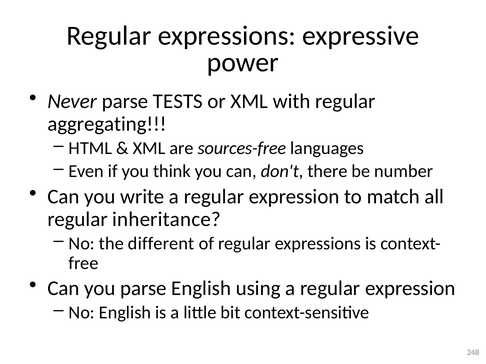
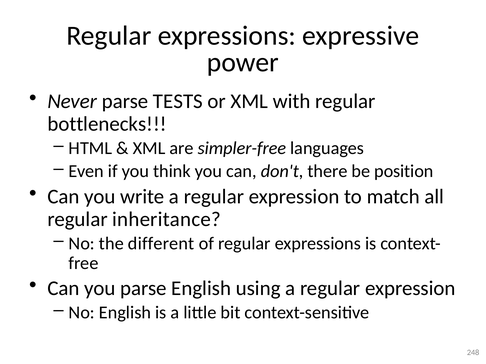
aggregating: aggregating -> bottlenecks
sources-free: sources-free -> simpler-free
number: number -> position
